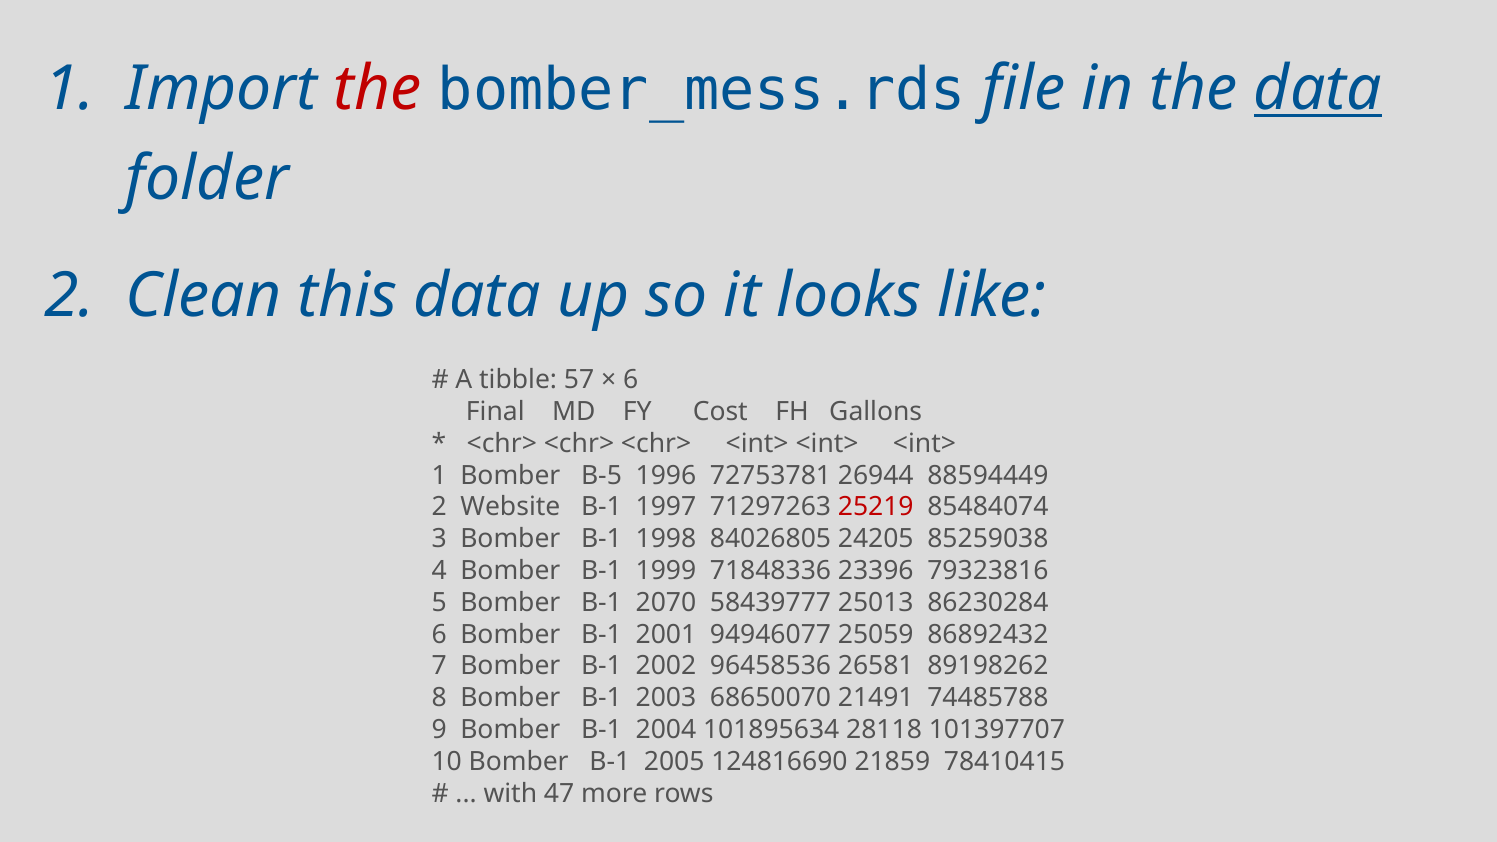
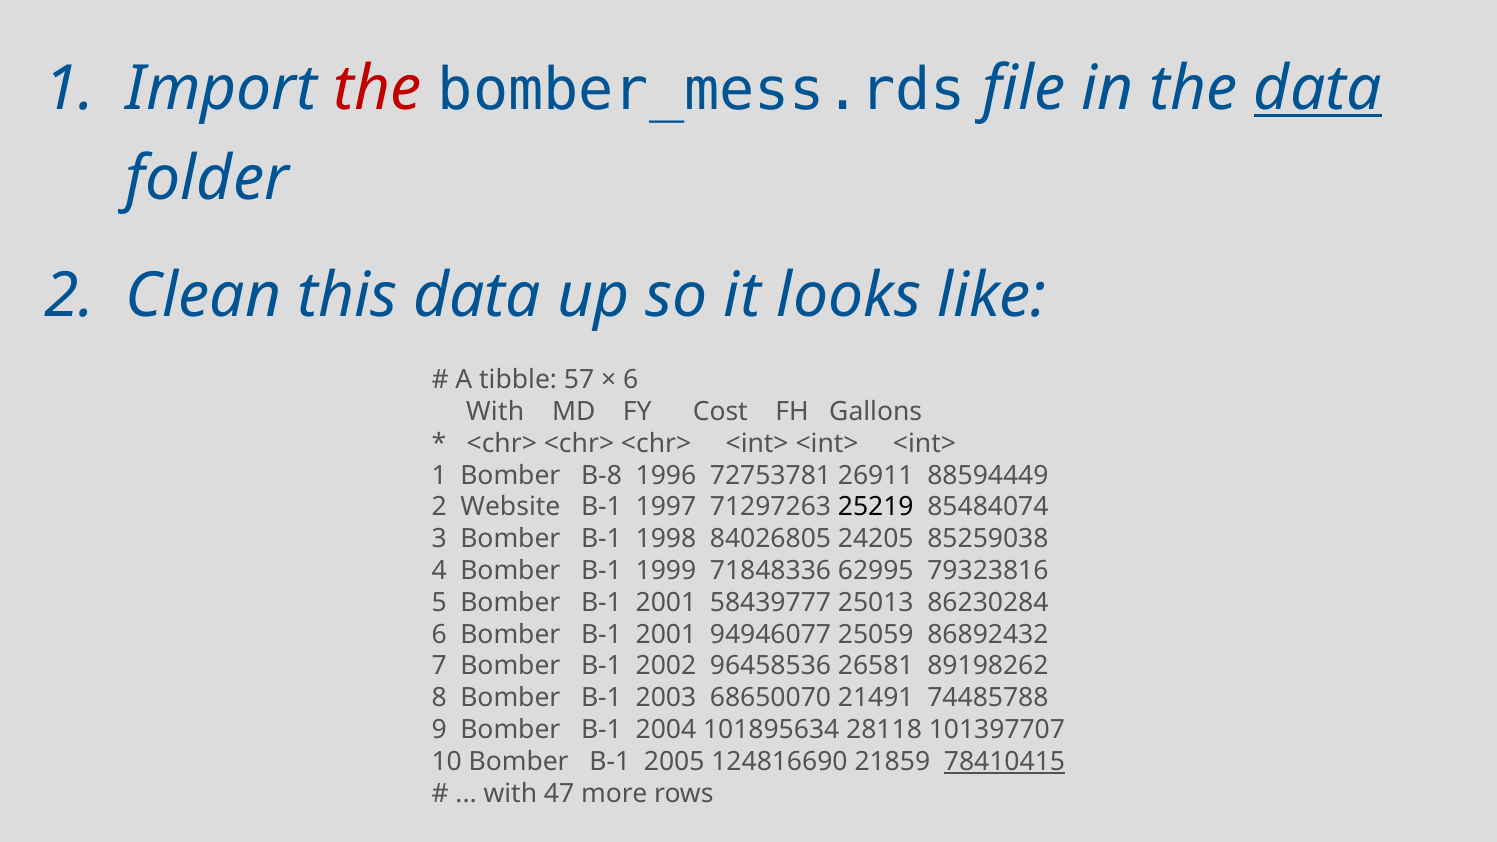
Final at (495, 412): Final -> With
B-5: B-5 -> B-8
26944: 26944 -> 26911
25219 colour: red -> black
23396: 23396 -> 62995
5 Bomber B-1 2070: 2070 -> 2001
78410415 underline: none -> present
